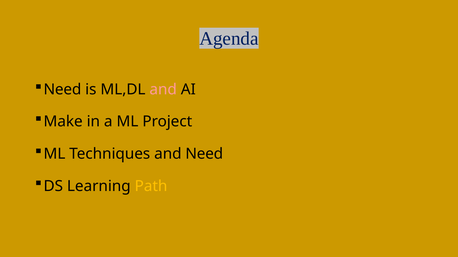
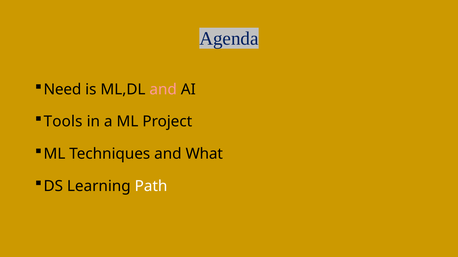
Make: Make -> Tools
and Need: Need -> What
Path colour: yellow -> white
